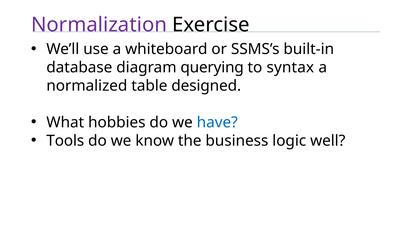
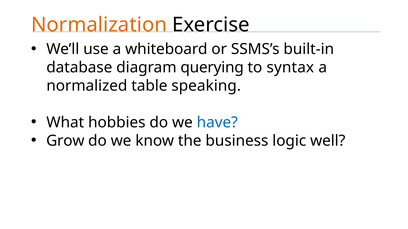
Normalization colour: purple -> orange
designed: designed -> speaking
Tools: Tools -> Grow
